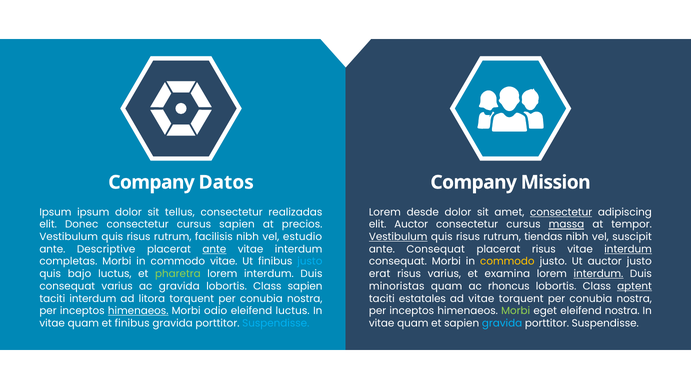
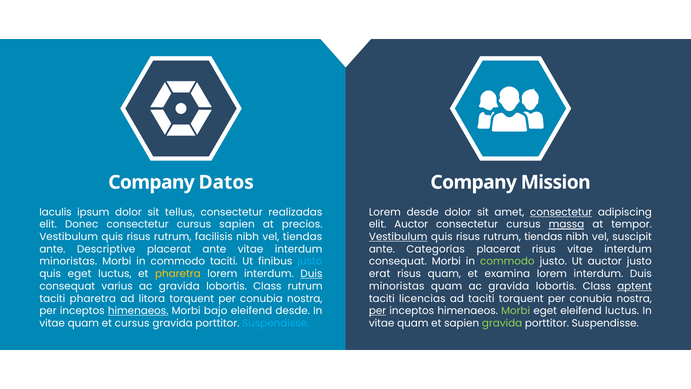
Ipsum at (55, 212): Ipsum -> Iaculis
vel estudio: estudio -> tiendas
ante at (214, 249) underline: present -> none
ante Consequat: Consequat -> Categorías
interdum at (628, 249) underline: present -> none
completas at (68, 261): completas -> minoristas
commodo vitae: vitae -> taciti
commodo at (507, 261) colour: yellow -> light green
quis bajo: bajo -> eget
pharetra at (178, 274) colour: light green -> yellow
Duis at (311, 274) underline: none -> present
risus varius: varius -> quam
interdum at (598, 274) underline: present -> none
Class sapien: sapien -> rutrum
quam ac rhoncus: rhoncus -> gravida
taciti interdum: interdum -> pharetra
estatales: estatales -> licencias
ad vitae: vitae -> taciti
odio: odio -> bajo
eleifend luctus: luctus -> desde
per at (378, 311) underline: none -> present
eleifend nostra: nostra -> luctus
et finibus: finibus -> cursus
gravida at (502, 323) colour: light blue -> light green
